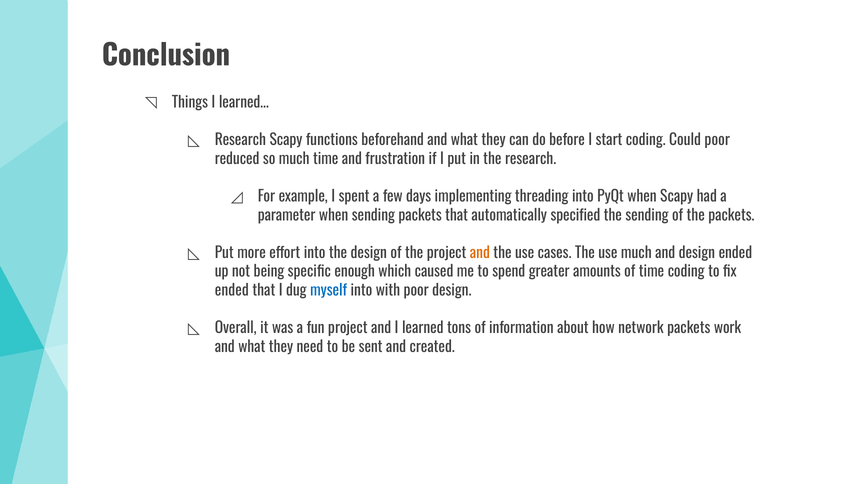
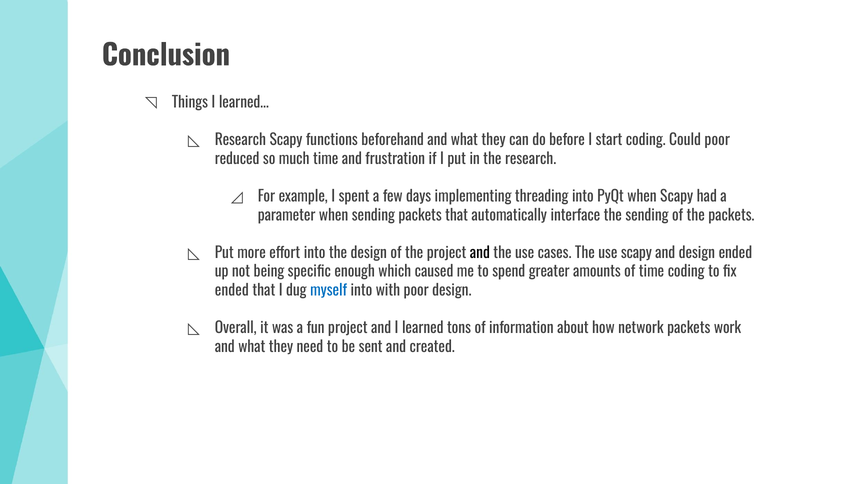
specified: specified -> interface
and at (480, 253) colour: orange -> black
use much: much -> scapy
